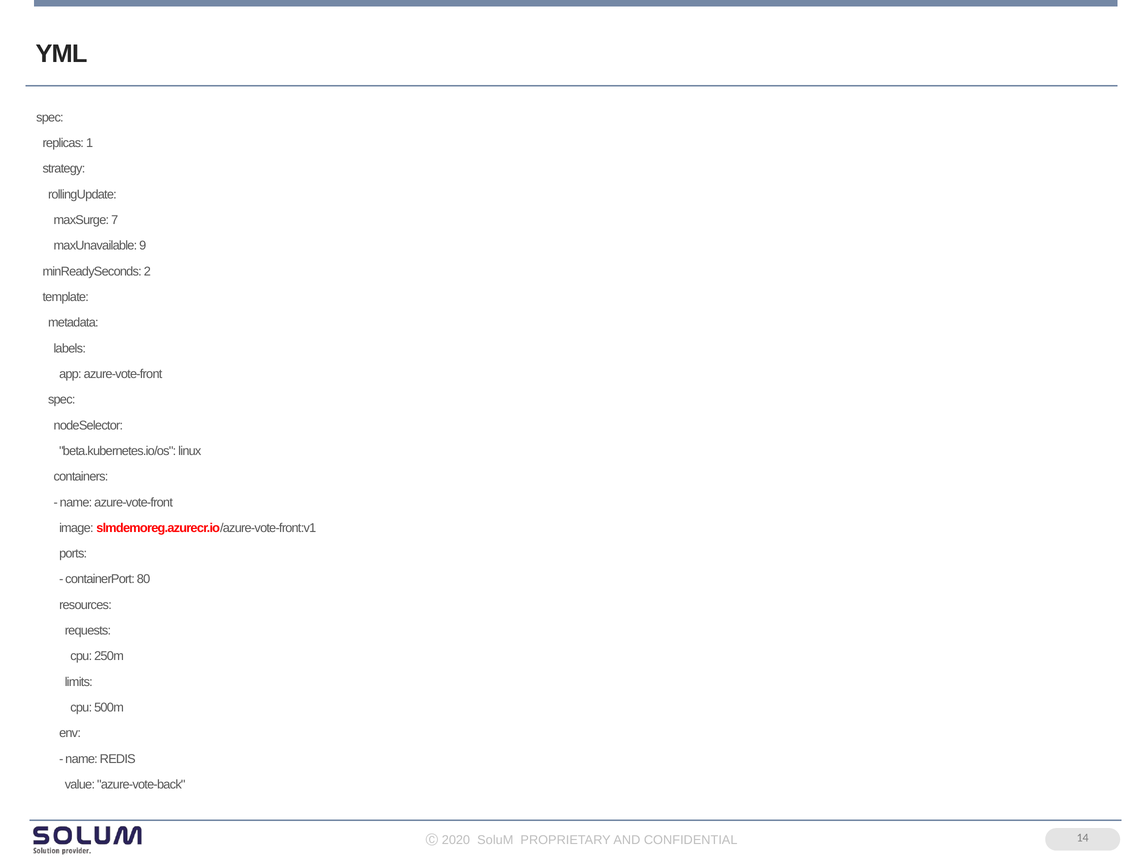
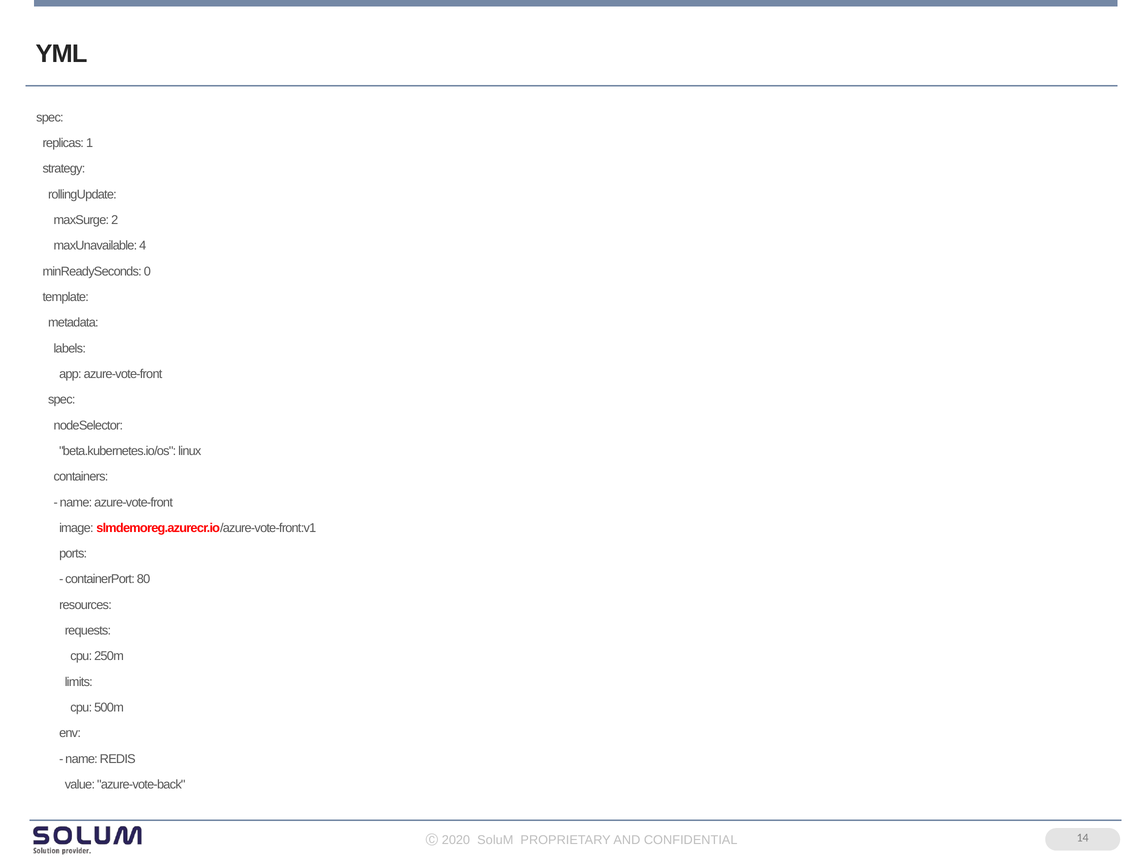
7: 7 -> 2
9: 9 -> 4
2: 2 -> 0
